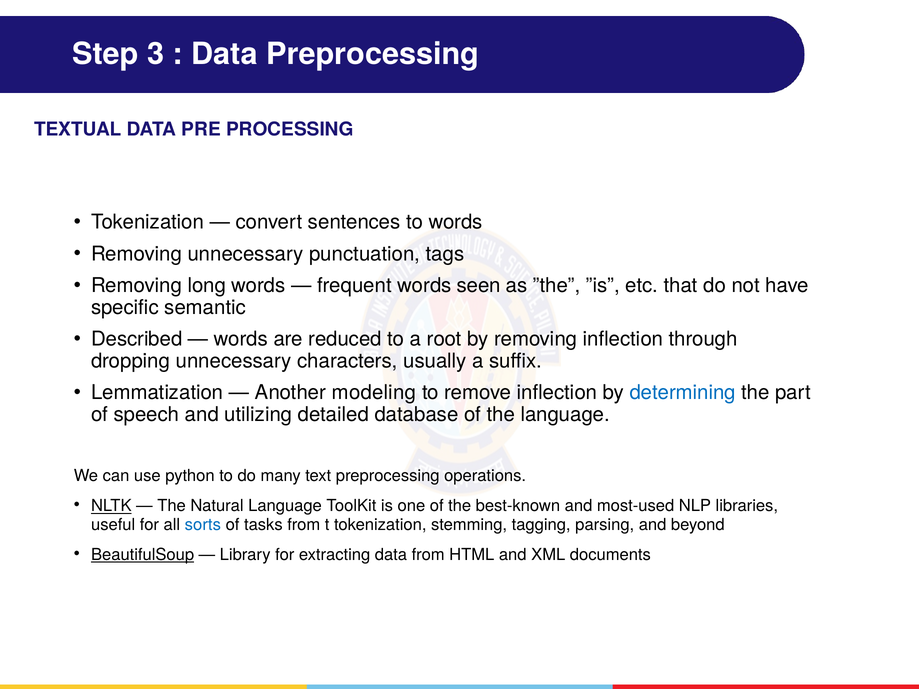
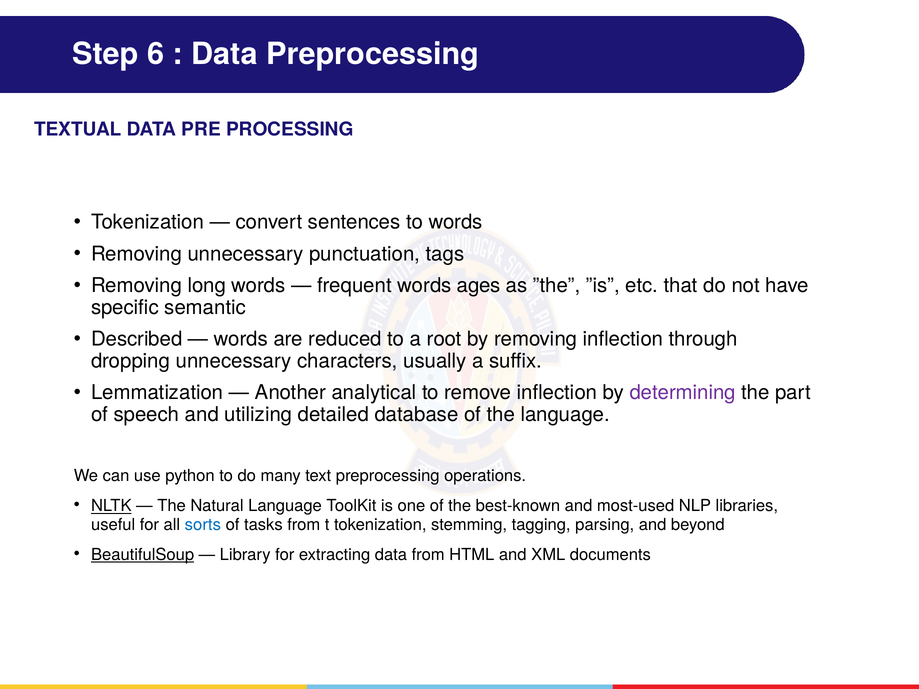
3: 3 -> 6
seen: seen -> ages
modeling: modeling -> analytical
determining colour: blue -> purple
